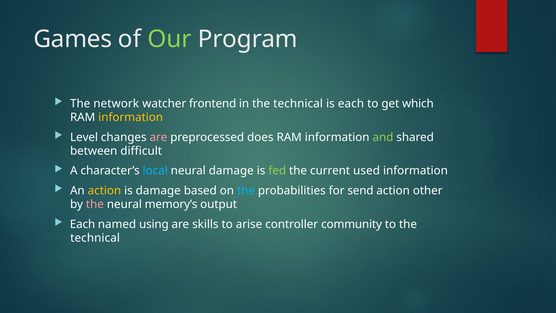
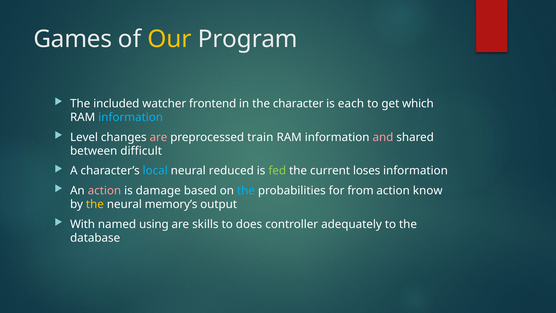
Our colour: light green -> yellow
network: network -> included
in the technical: technical -> character
information at (131, 117) colour: yellow -> light blue
does: does -> train
and colour: light green -> pink
neural damage: damage -> reduced
used: used -> loses
action at (104, 190) colour: yellow -> pink
send: send -> from
other: other -> know
the at (95, 204) colour: pink -> yellow
Each at (83, 224): Each -> With
arise: arise -> does
community: community -> adequately
technical at (95, 238): technical -> database
